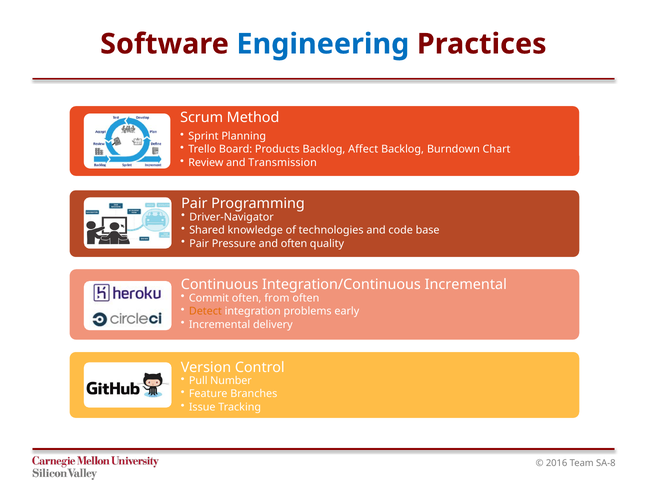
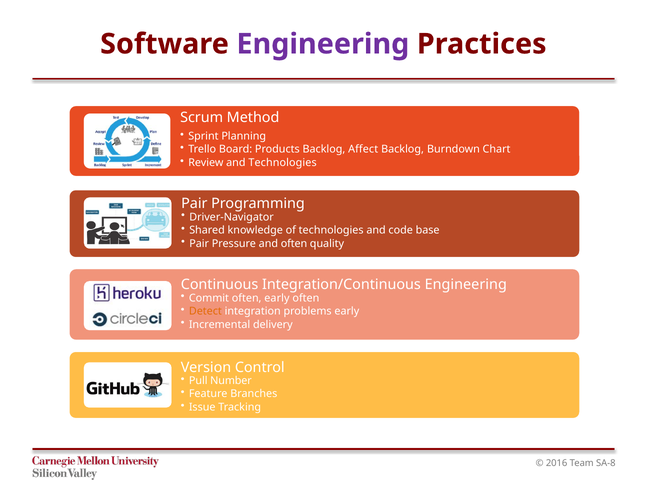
Engineering at (323, 44) colour: blue -> purple
and Transmission: Transmission -> Technologies
Integration/Continuous Incremental: Incremental -> Engineering
often from: from -> early
